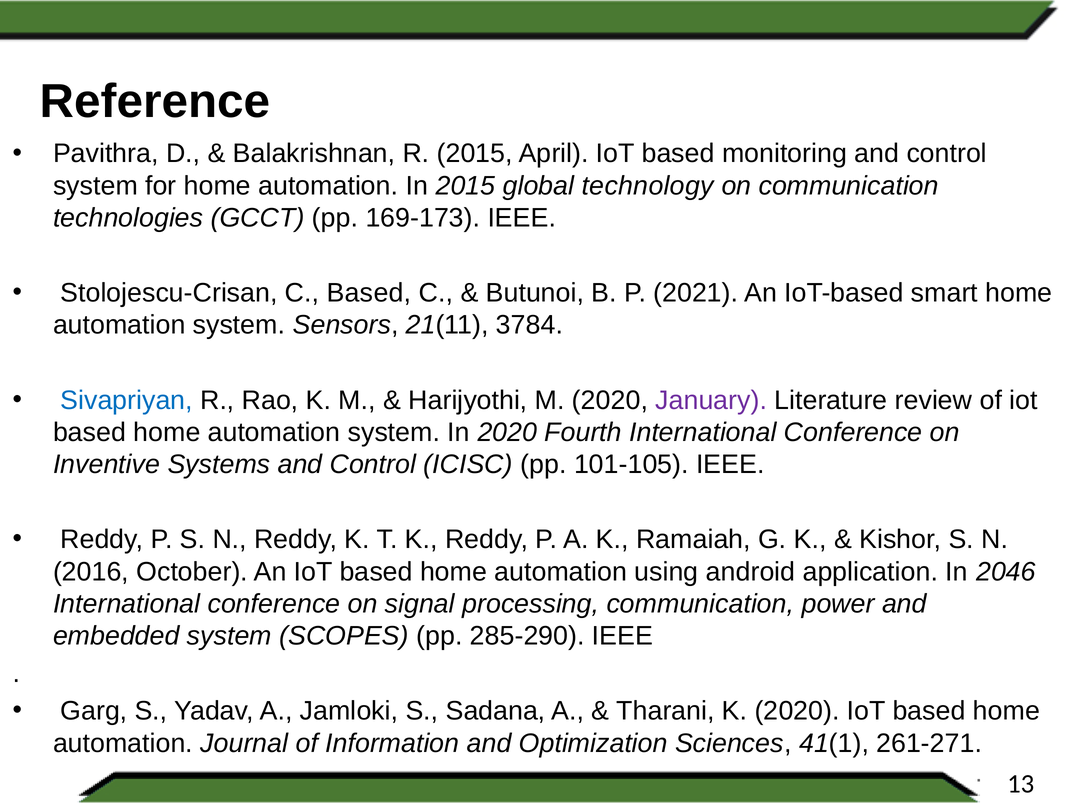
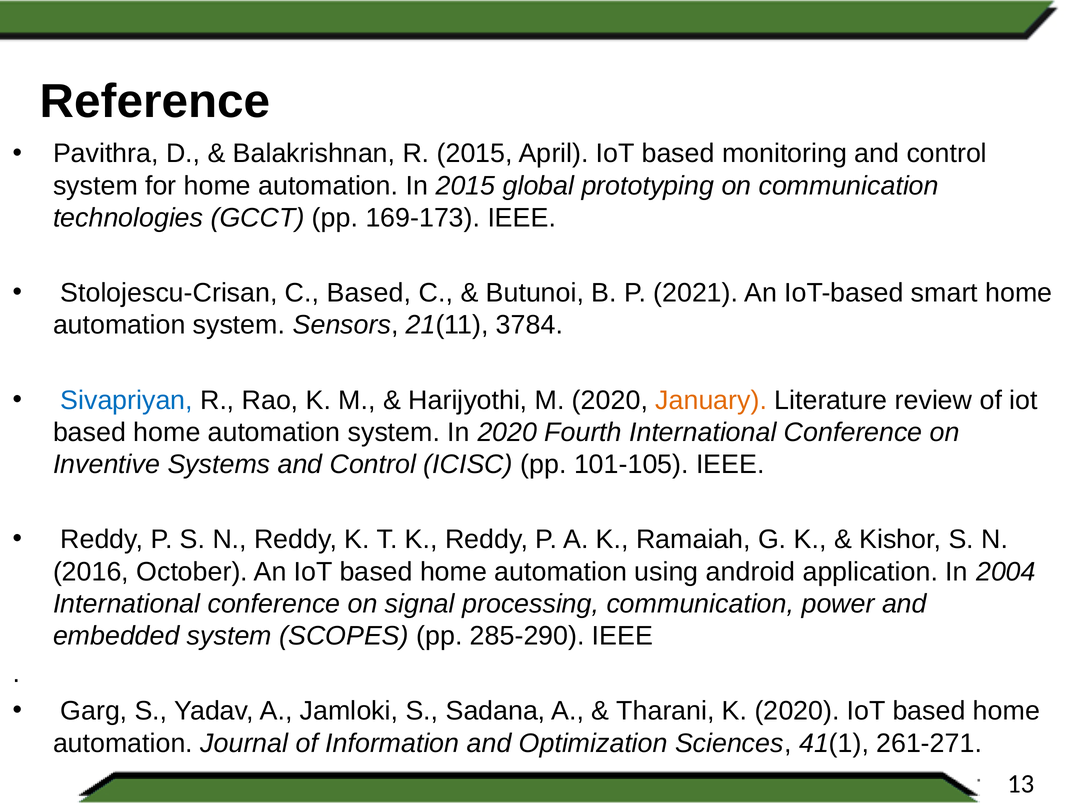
technology: technology -> prototyping
January colour: purple -> orange
2046: 2046 -> 2004
